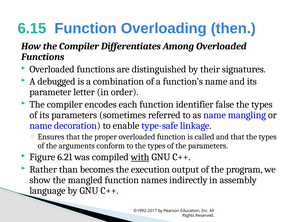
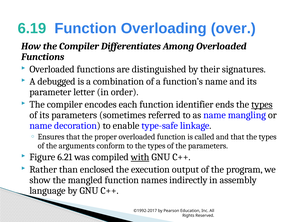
6.15: 6.15 -> 6.19
then: then -> over
false: false -> ends
types at (262, 104) underline: none -> present
becomes: becomes -> enclosed
